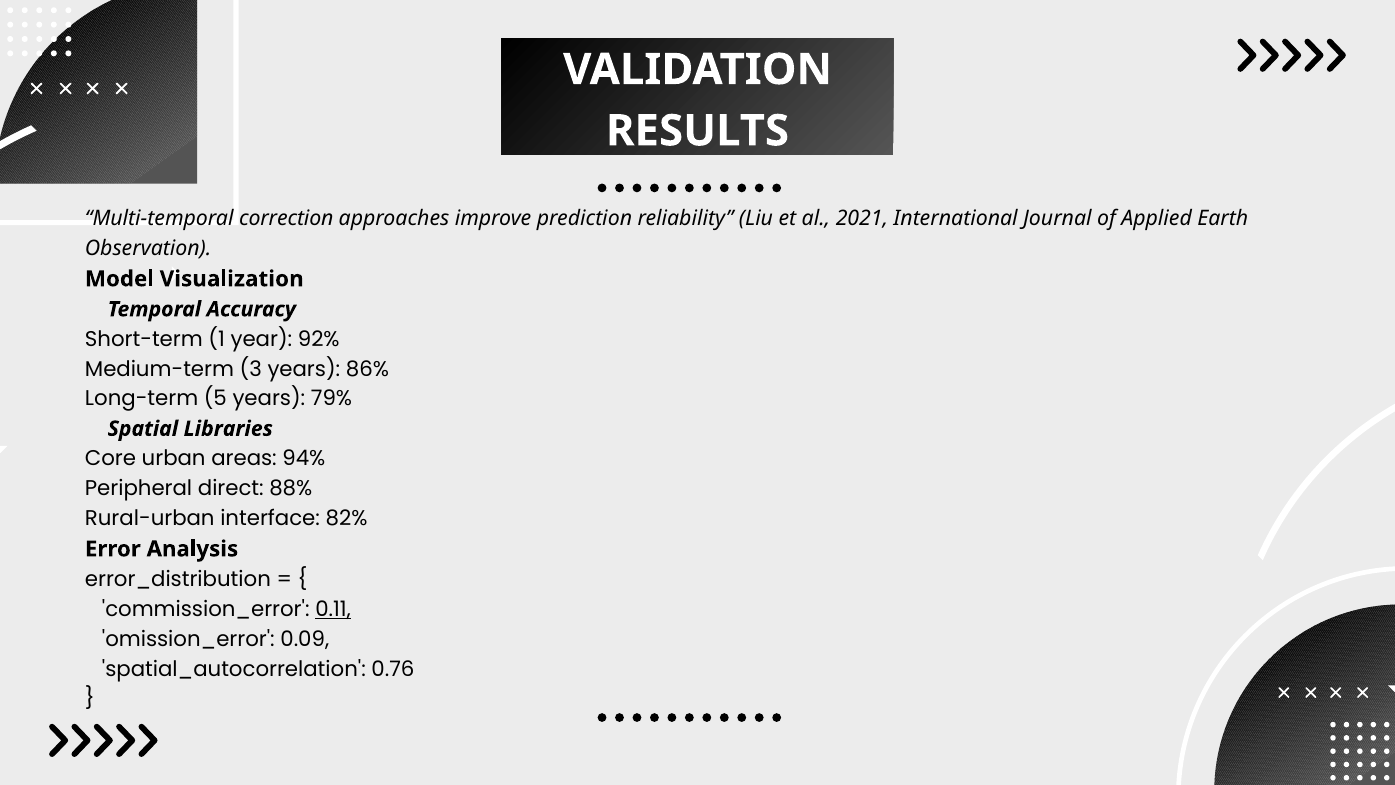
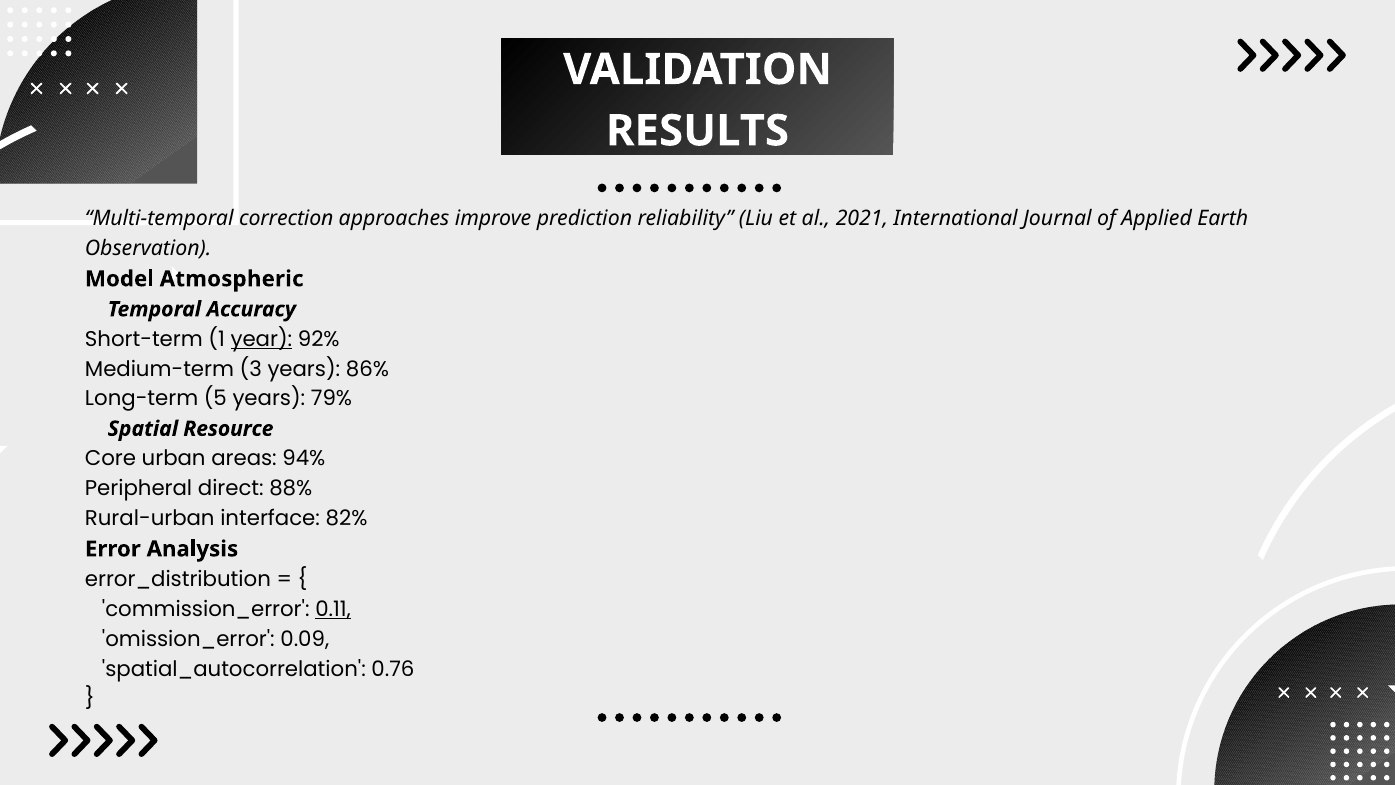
Visualization: Visualization -> Atmospheric
year underline: none -> present
Libraries: Libraries -> Resource
